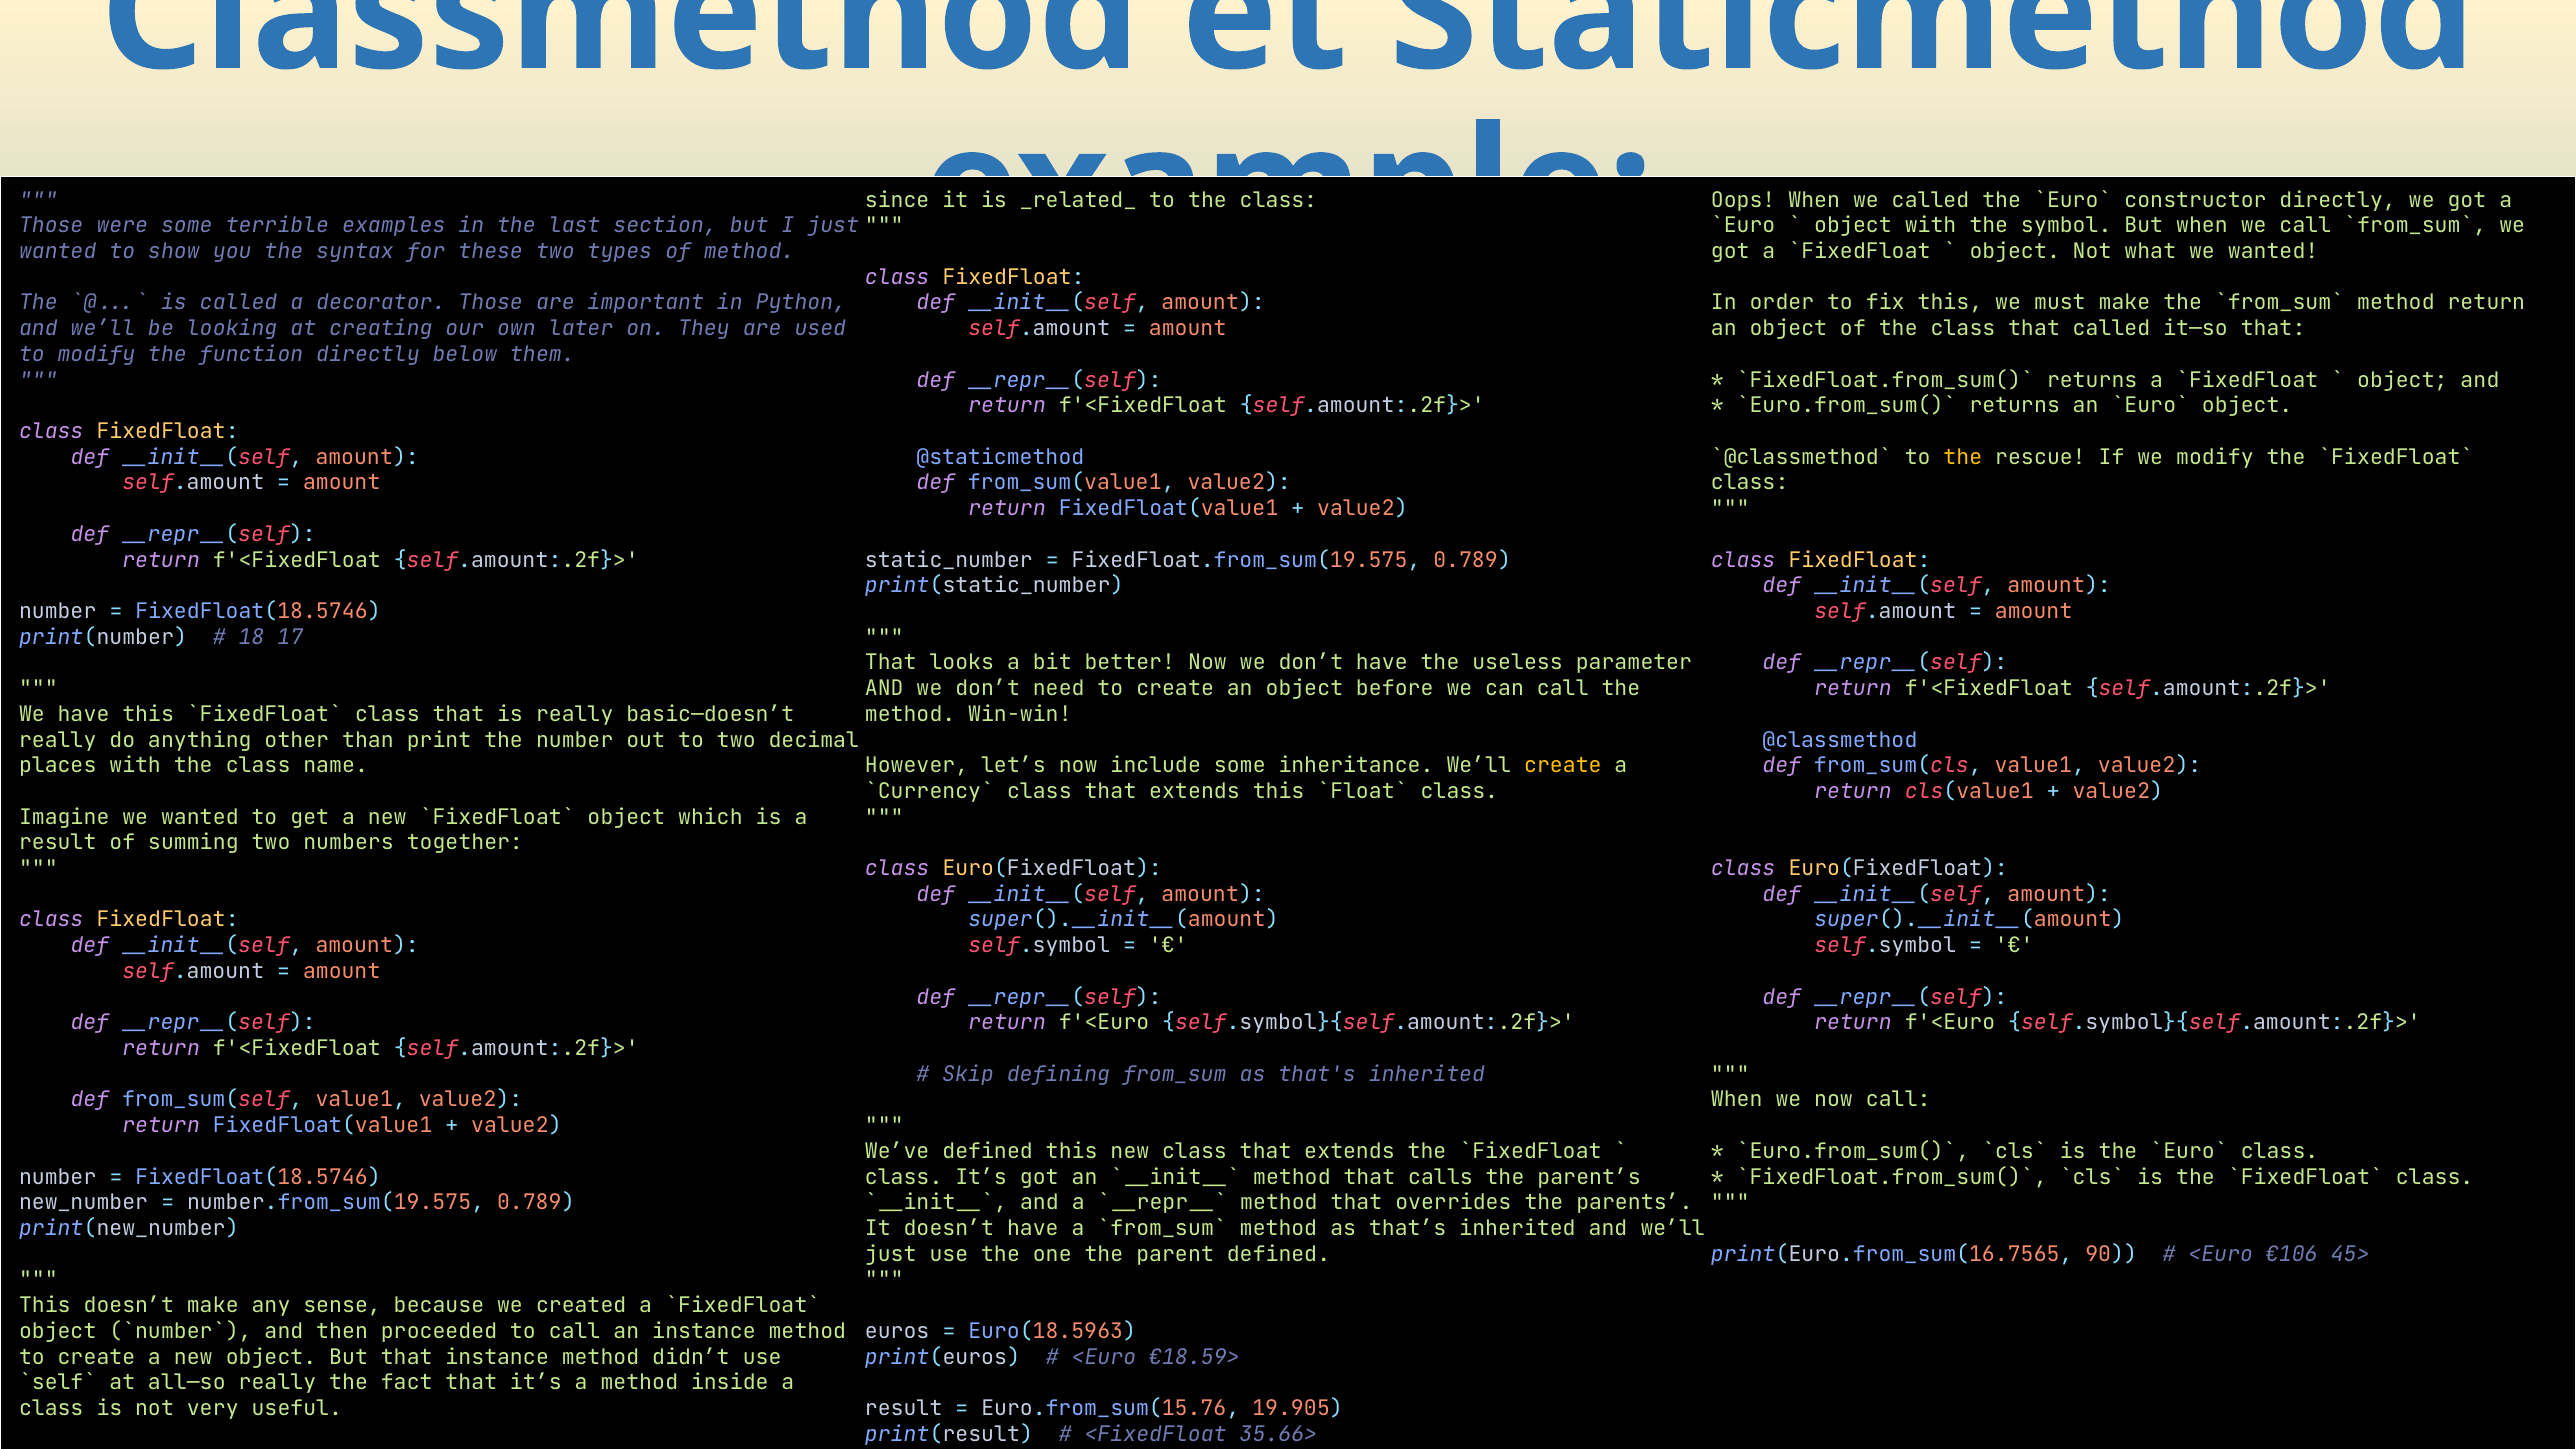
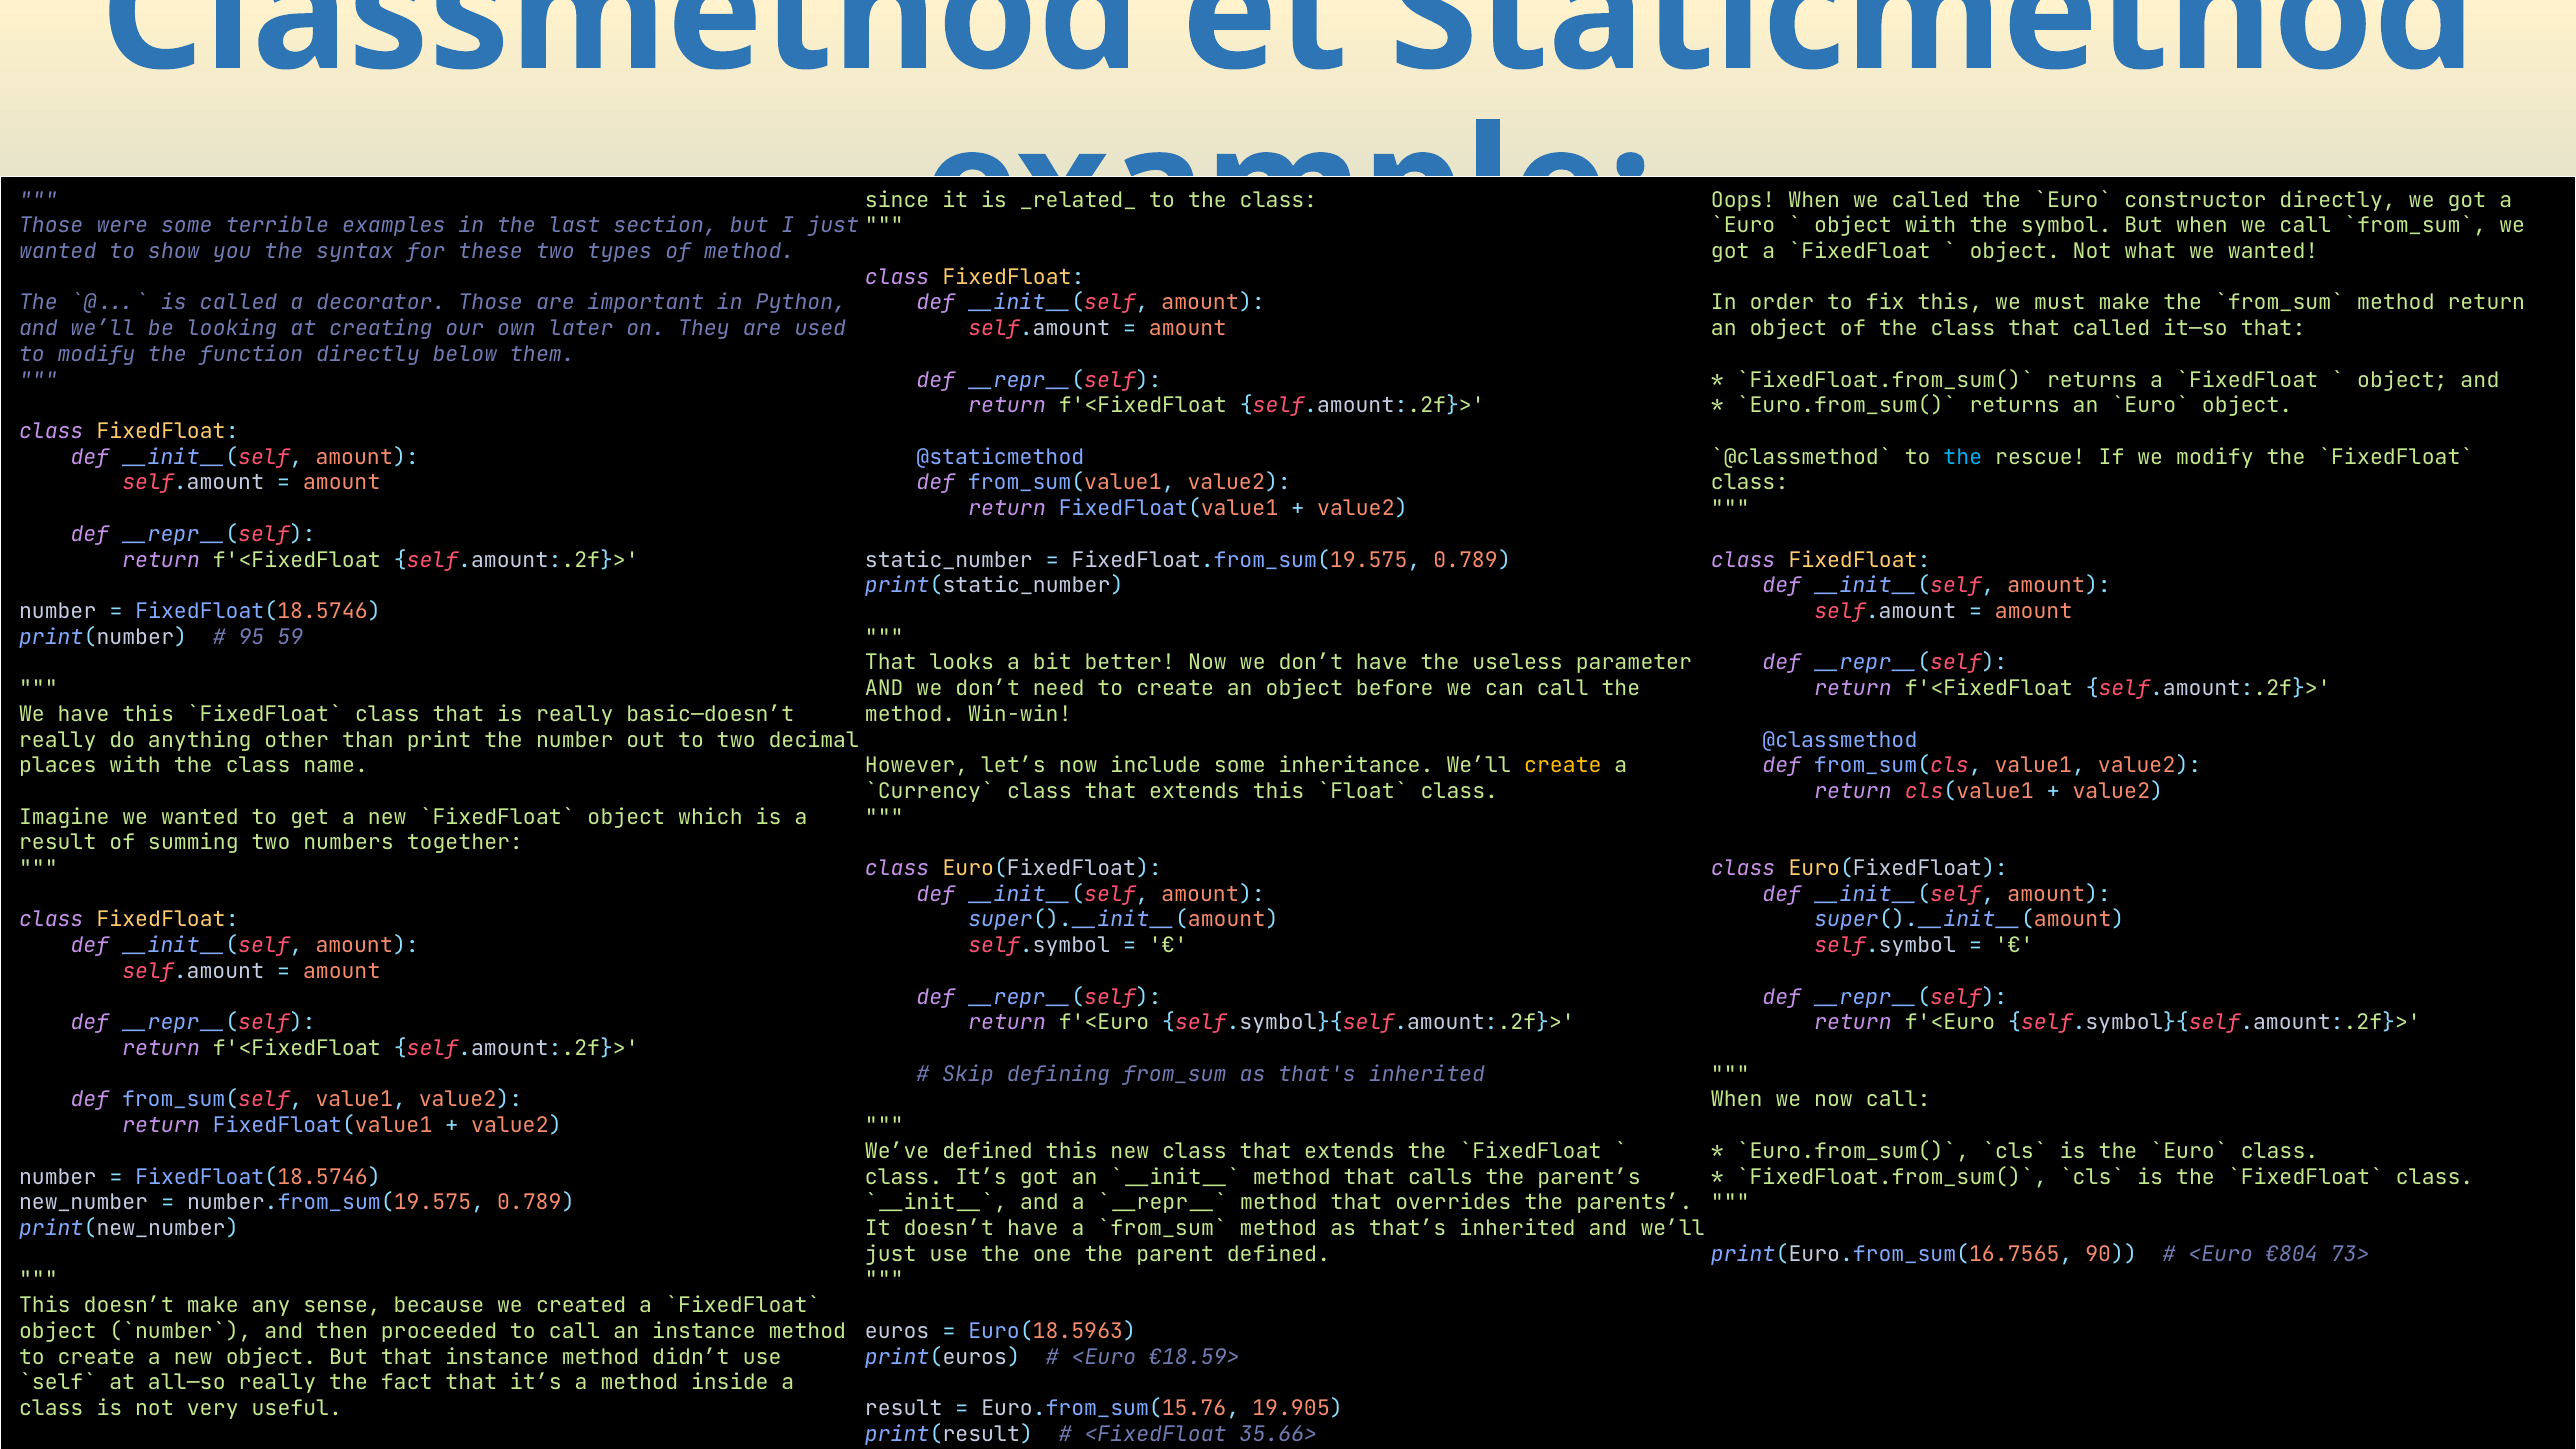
the at (1963, 457) colour: yellow -> light blue
18.17: 18.17 -> 95.59
€106.45>: €106.45> -> €804.73>
